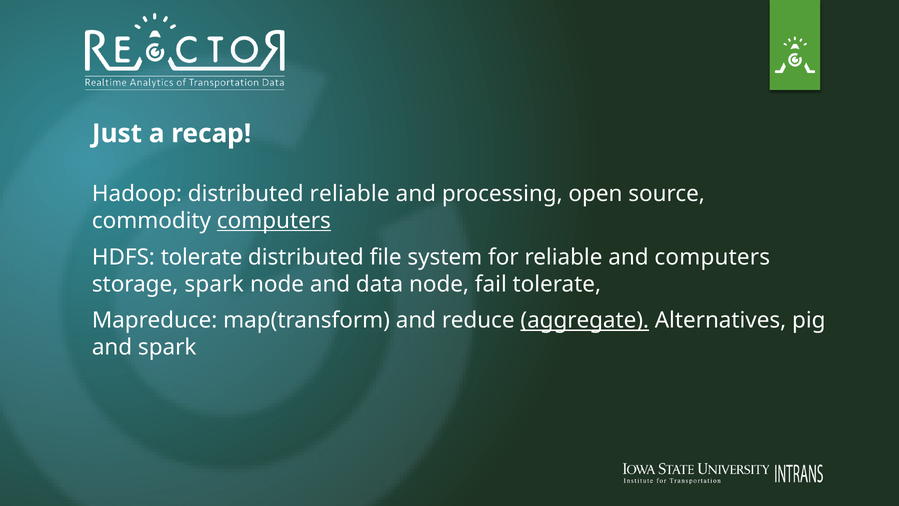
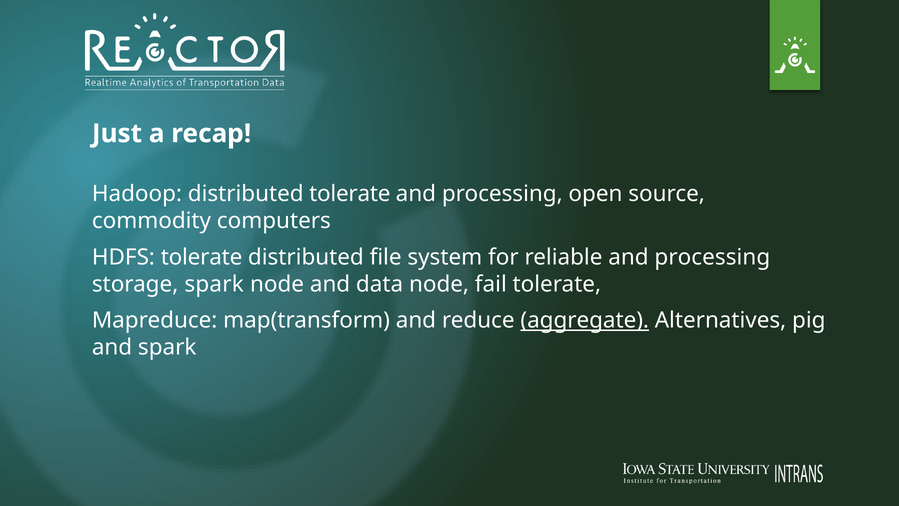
distributed reliable: reliable -> tolerate
computers at (274, 221) underline: present -> none
reliable and computers: computers -> processing
